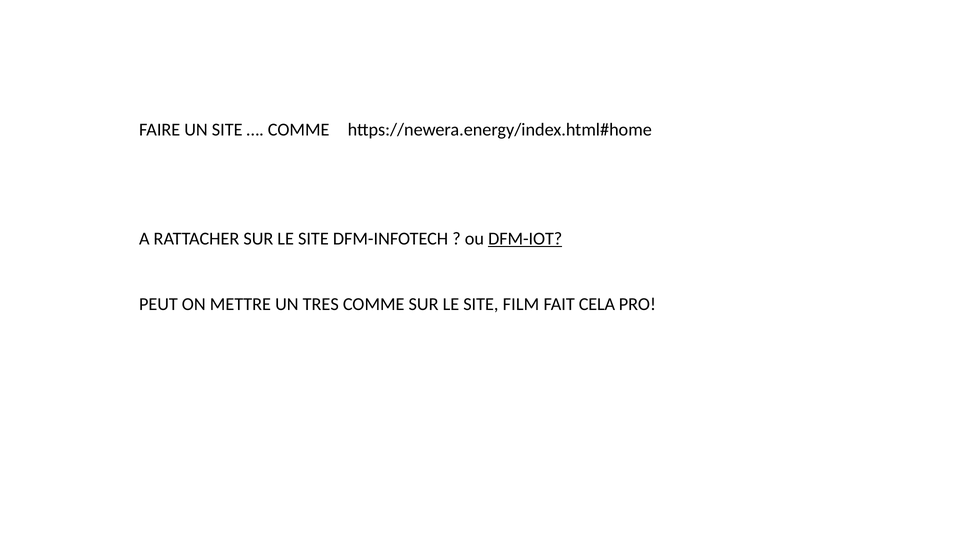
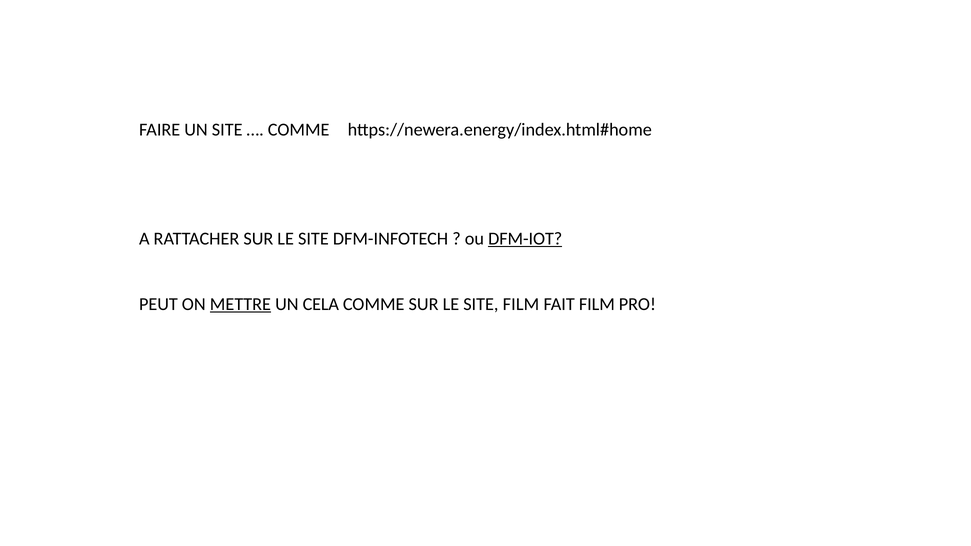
METTRE underline: none -> present
TRES: TRES -> CELA
FAIT CELA: CELA -> FILM
